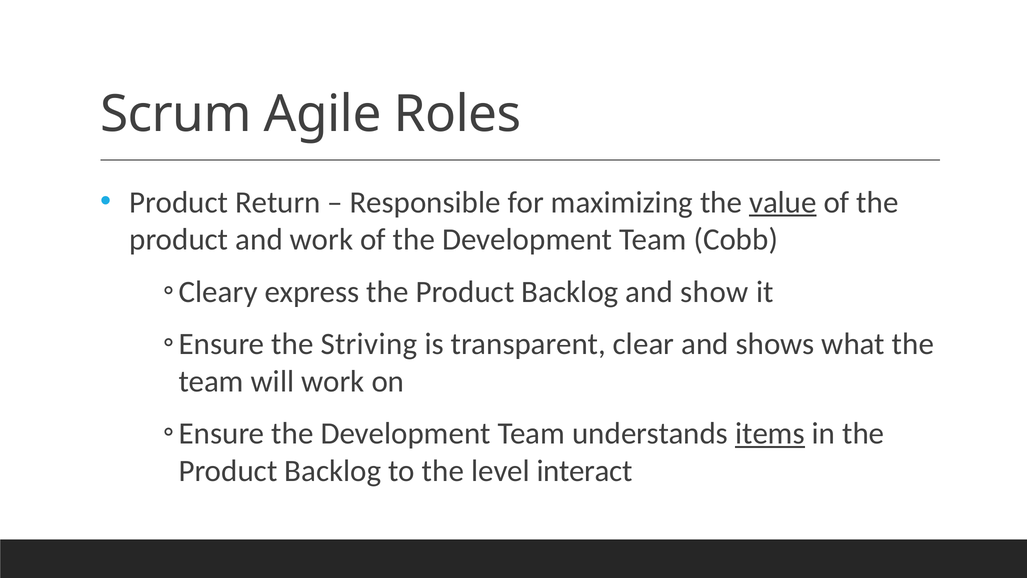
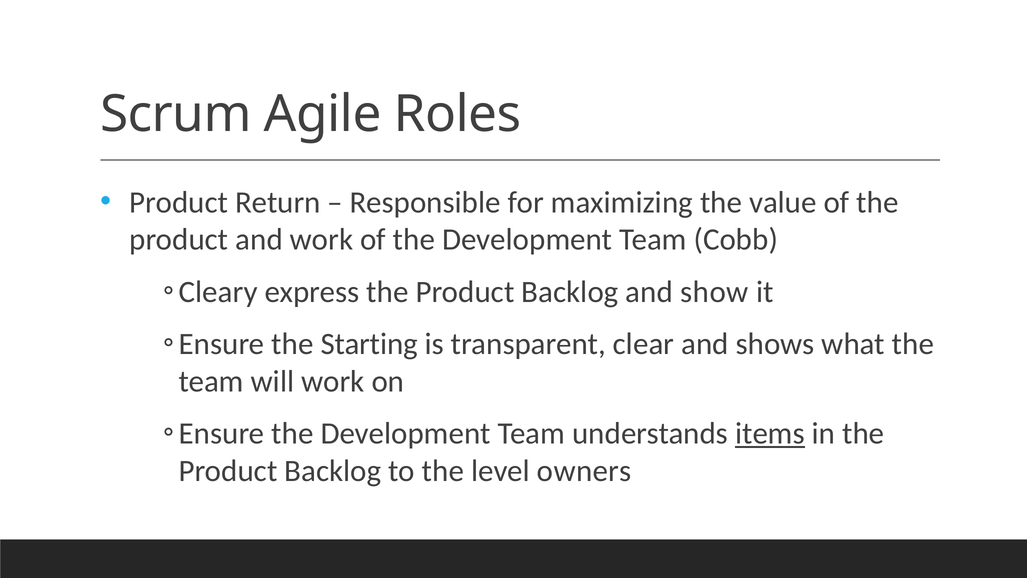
value underline: present -> none
Striving: Striving -> Starting
interact: interact -> owners
